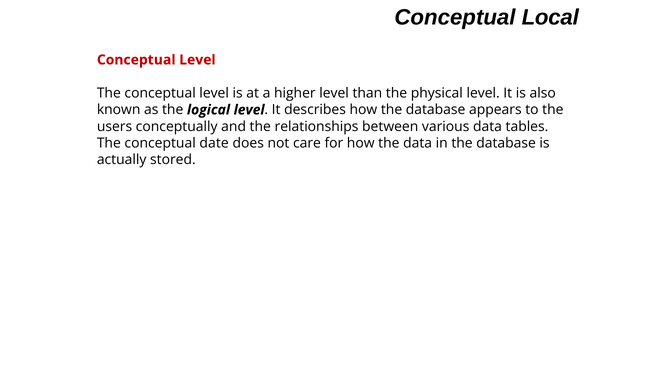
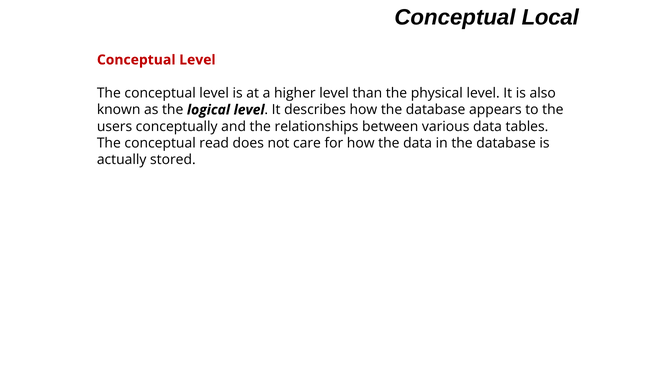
date: date -> read
